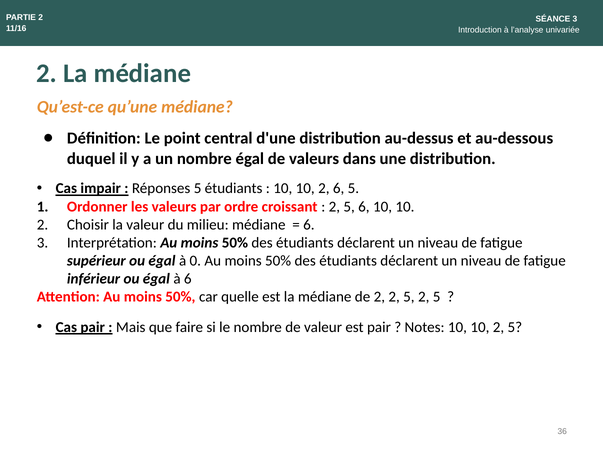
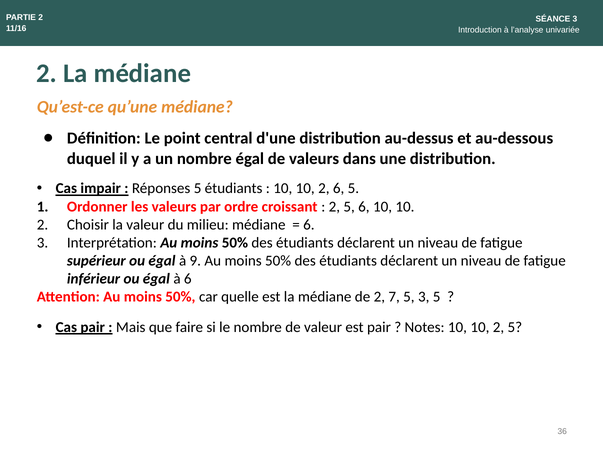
0: 0 -> 9
2 2: 2 -> 7
5 2: 2 -> 3
